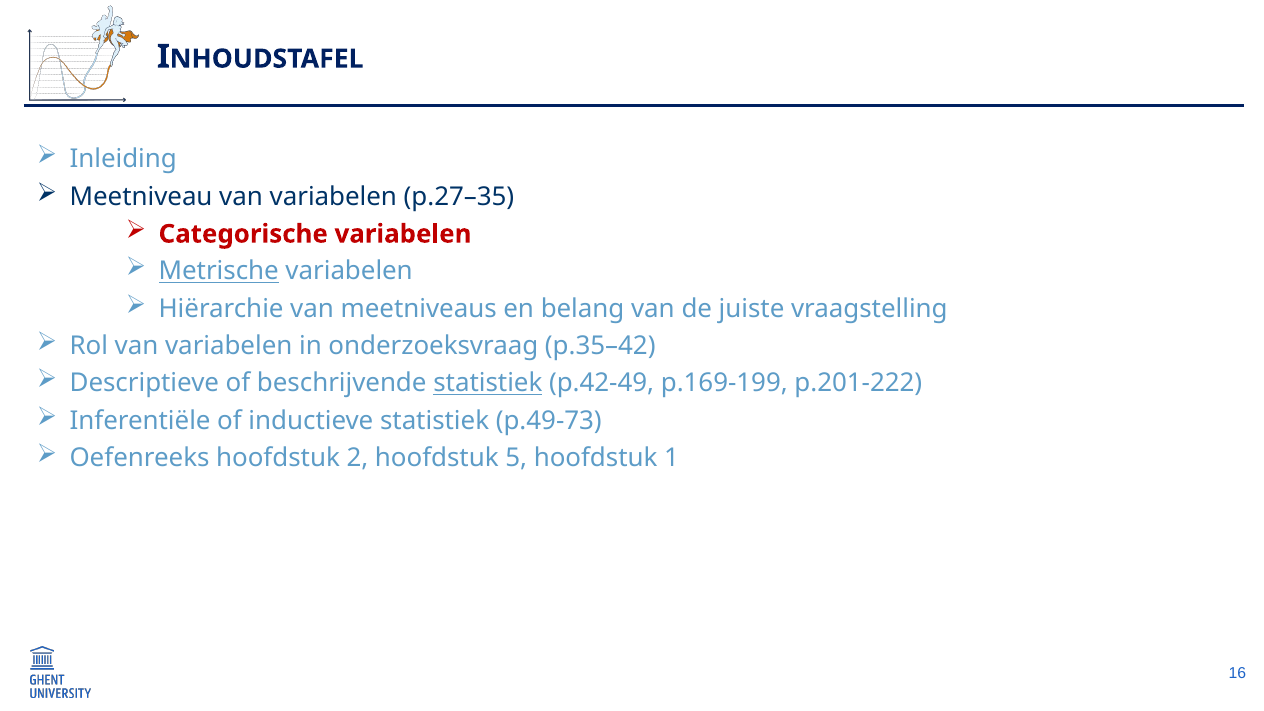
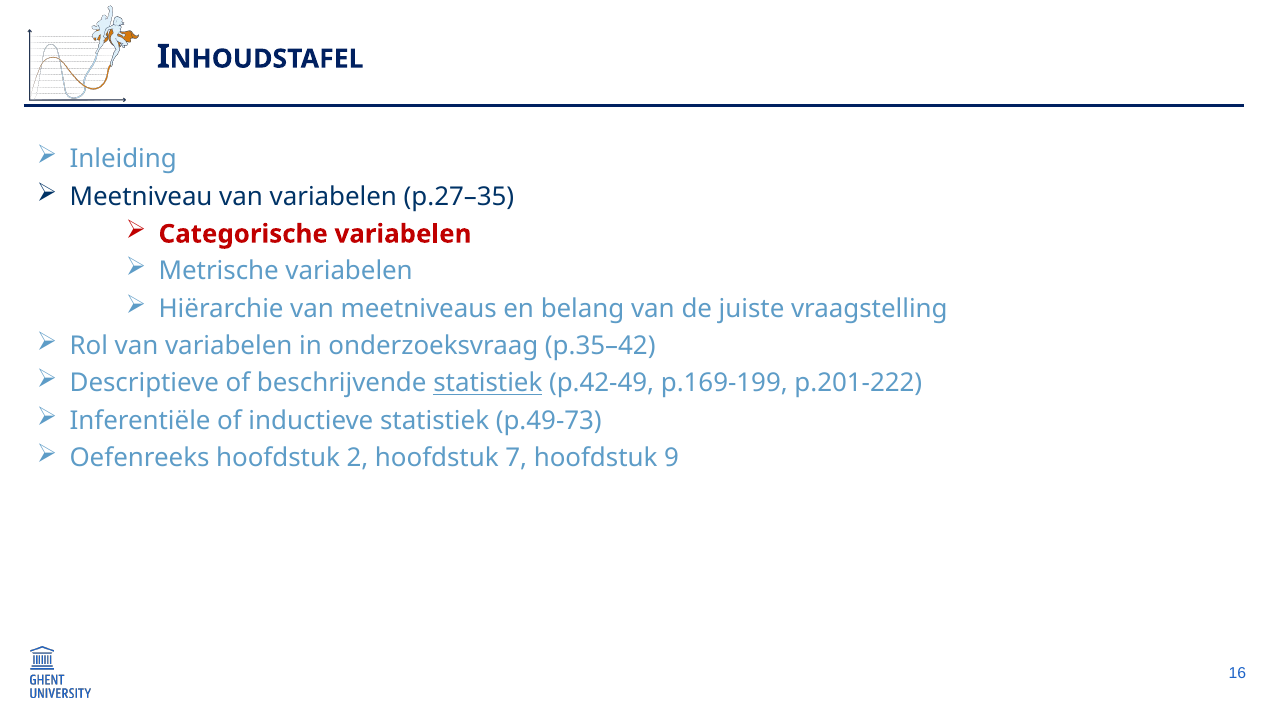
Metrische underline: present -> none
5: 5 -> 7
1: 1 -> 9
